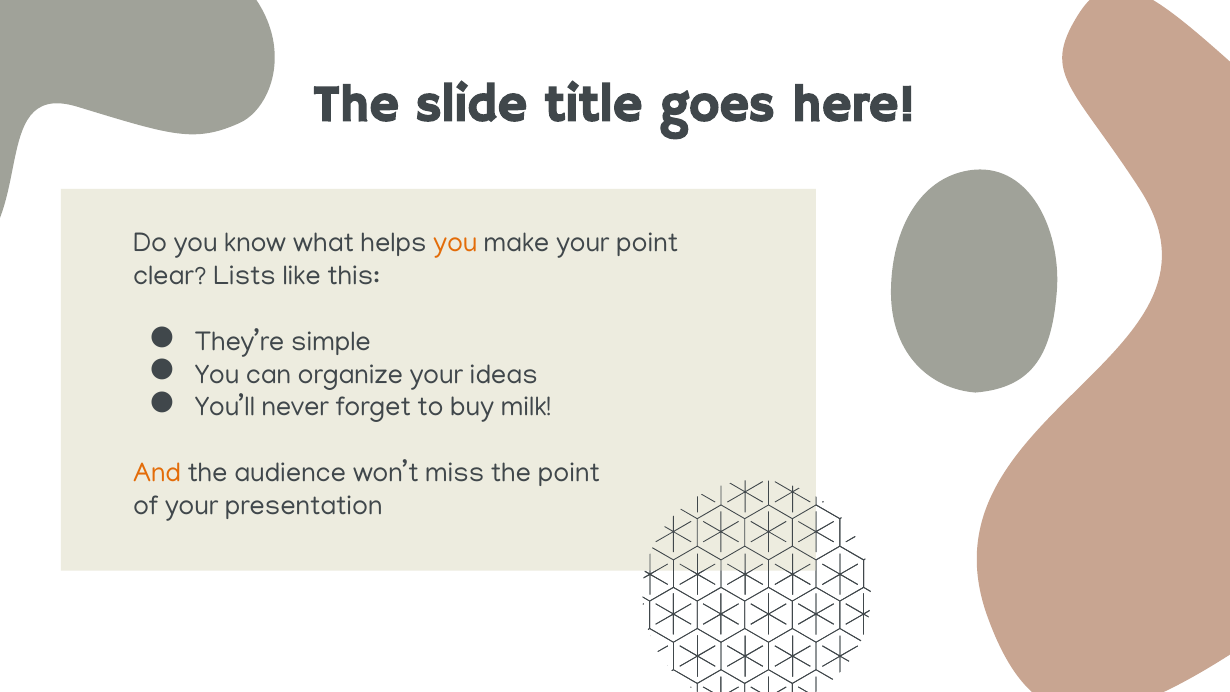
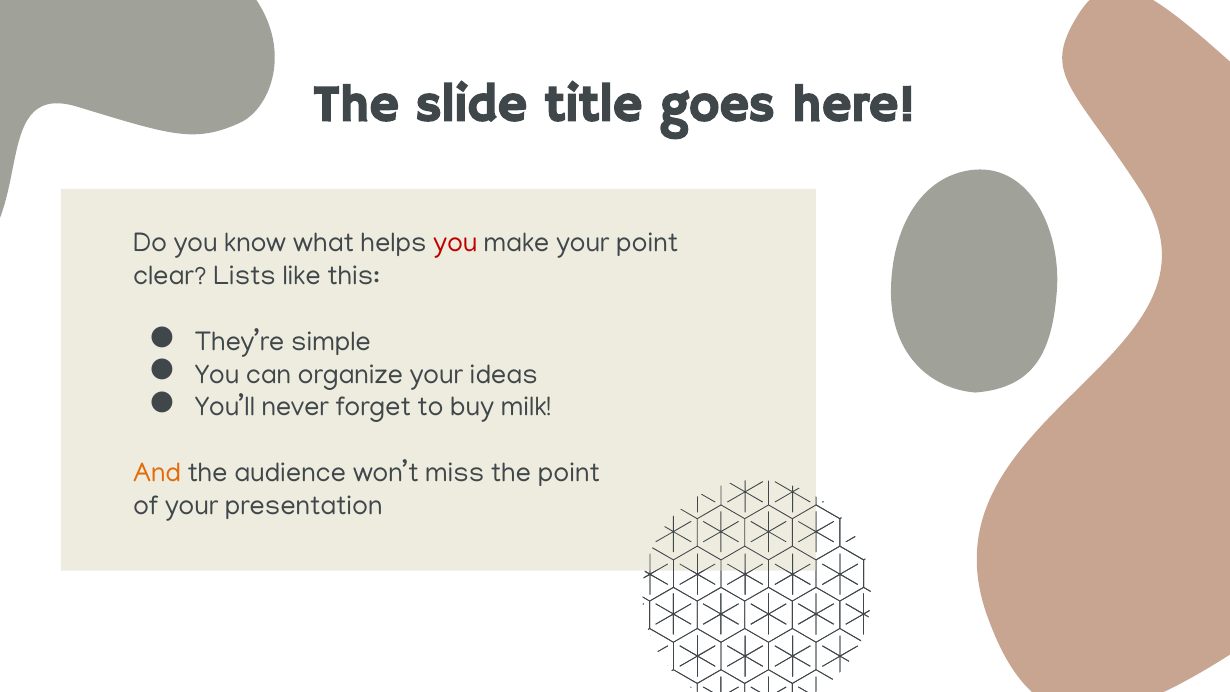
you at (455, 243) colour: orange -> red
